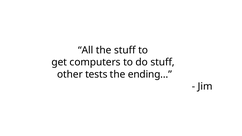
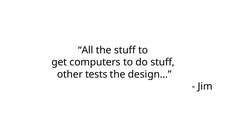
ending…: ending… -> design…
